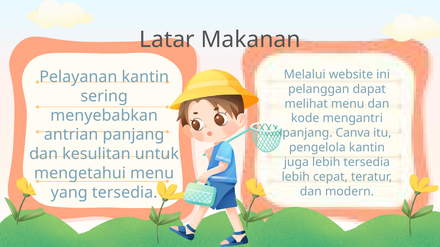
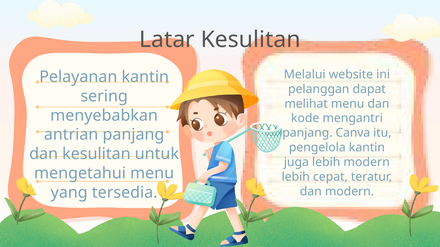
Latar Makanan: Makanan -> Kesulitan
lebih tersedia: tersedia -> modern
